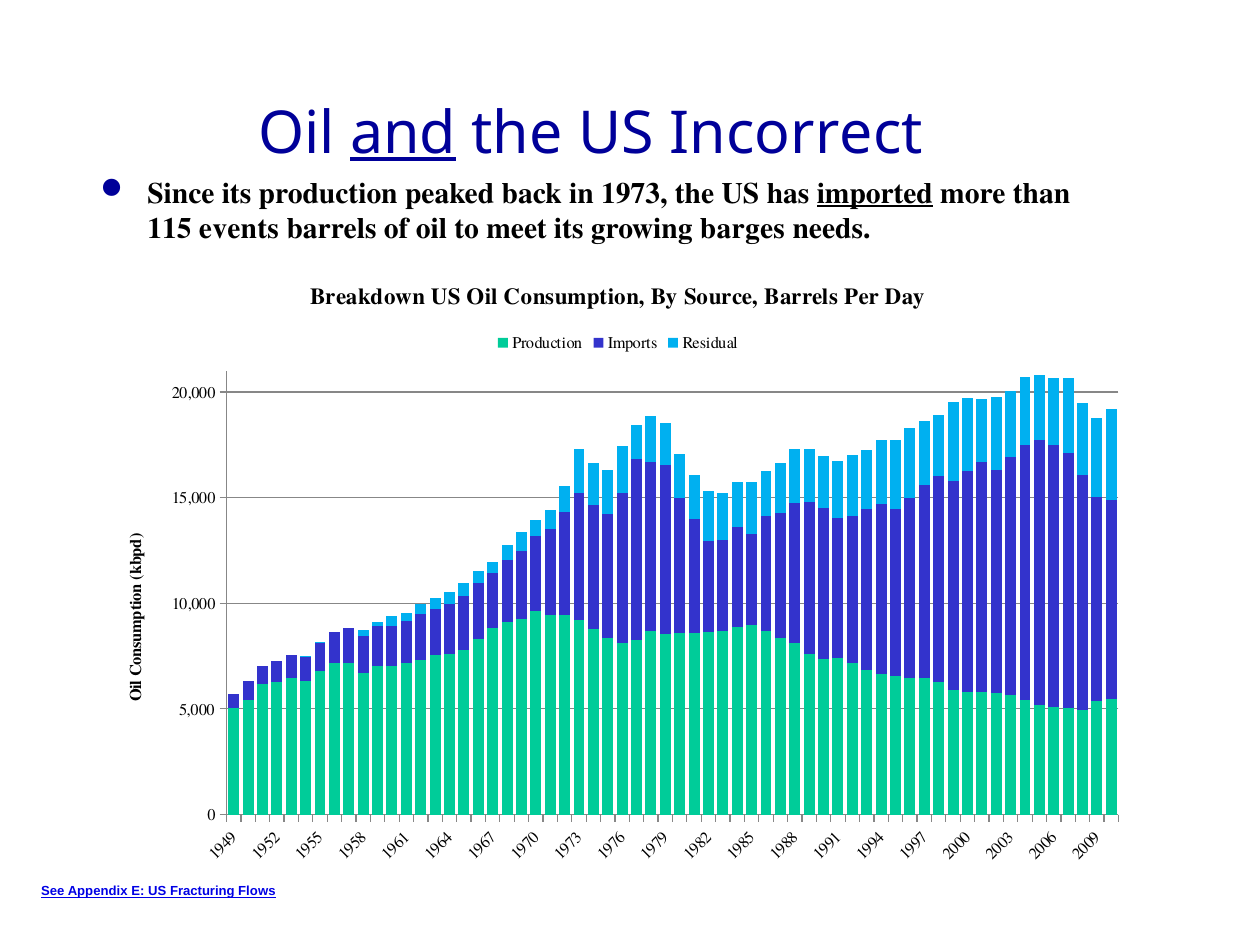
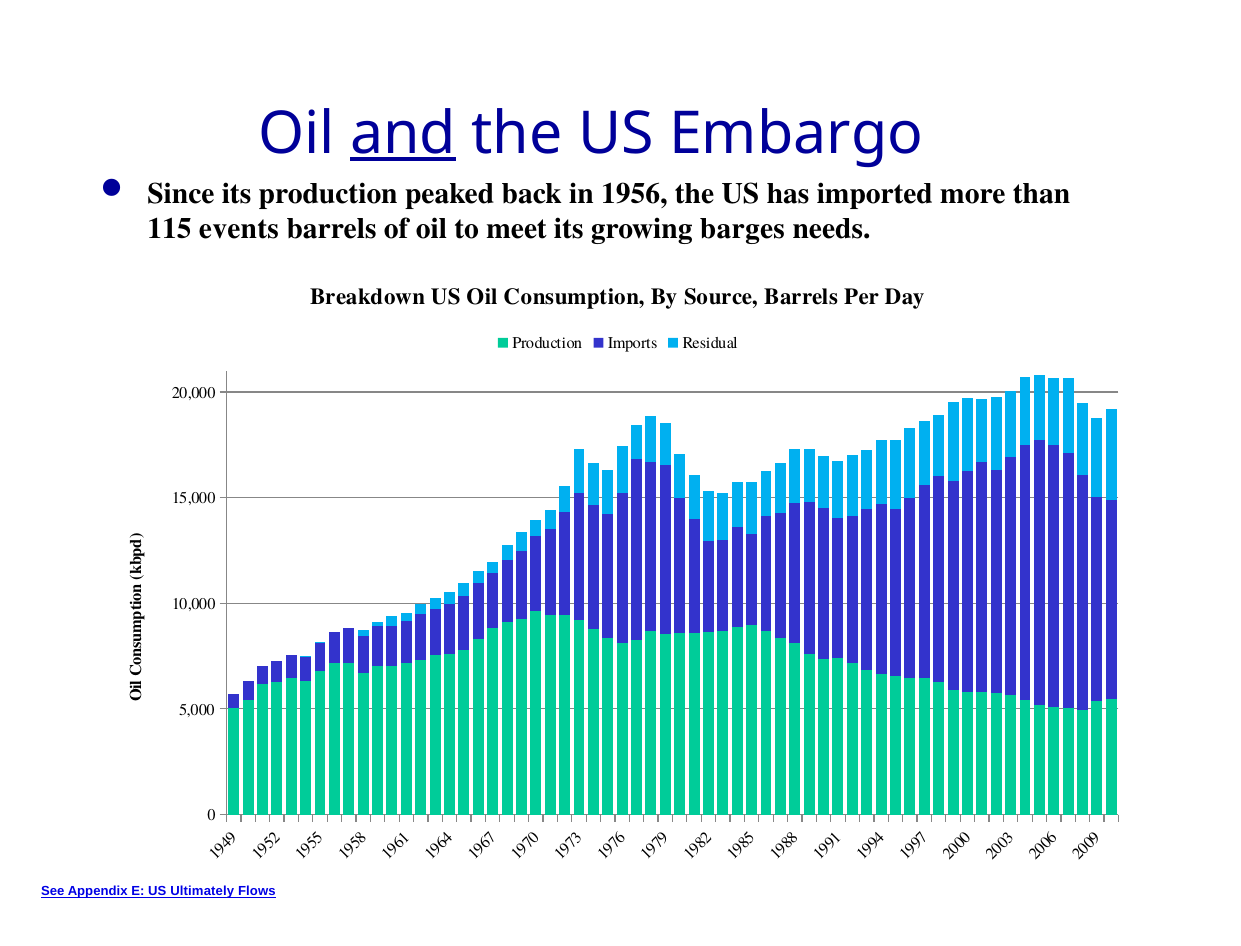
Incorrect: Incorrect -> Embargo
1973: 1973 -> 1956
imported underline: present -> none
Fracturing: Fracturing -> Ultimately
